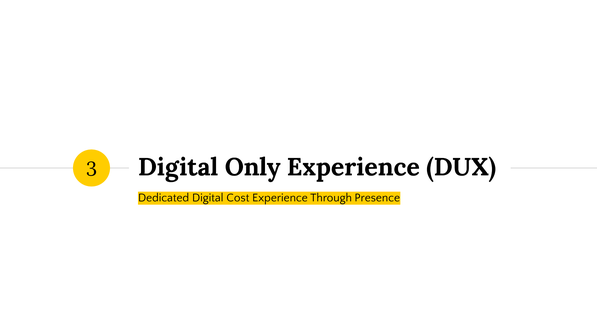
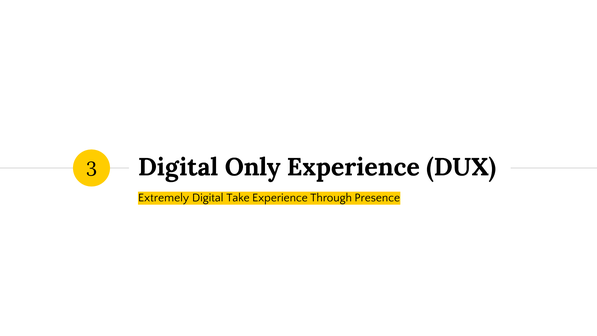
Dedicated: Dedicated -> Extremely
Cost: Cost -> Take
